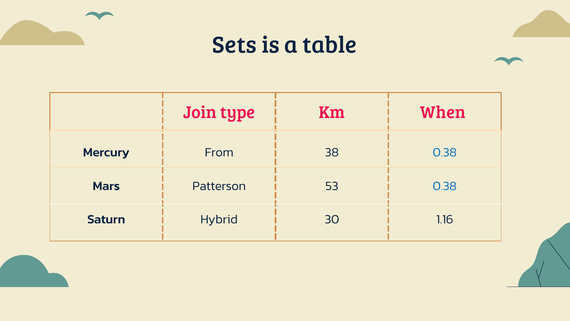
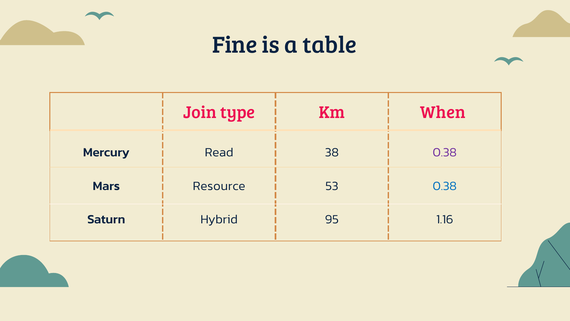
Sets: Sets -> Fine
From: From -> Read
0.38 at (445, 152) colour: blue -> purple
Patterson: Patterson -> Resource
30: 30 -> 95
